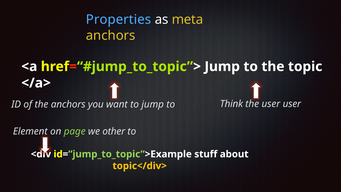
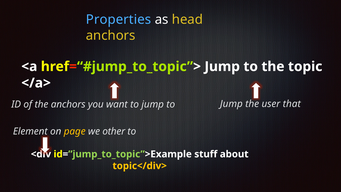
meta: meta -> head
jump to Think: Think -> Jump
user user: user -> that
page colour: light green -> yellow
